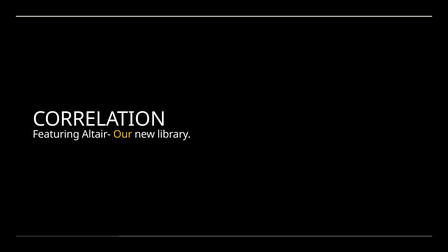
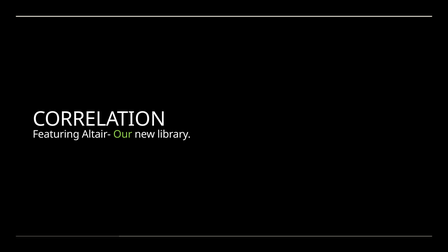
Our colour: yellow -> light green
